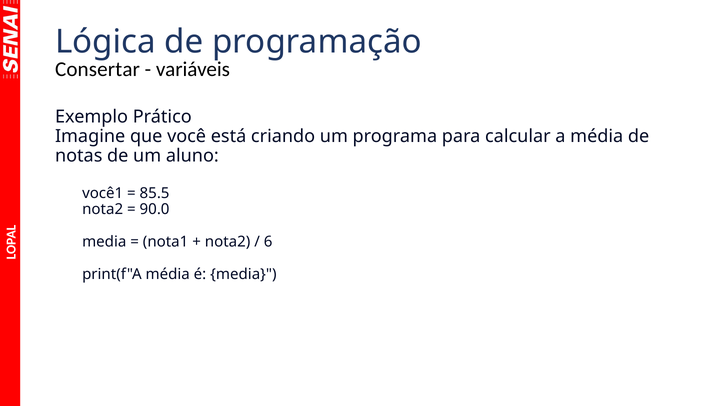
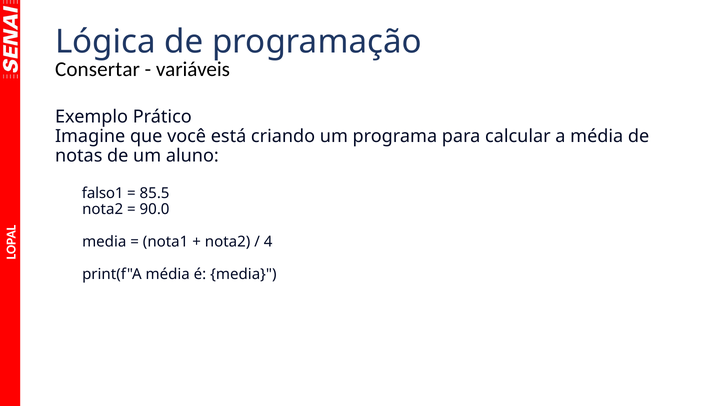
você1: você1 -> falso1
6: 6 -> 4
